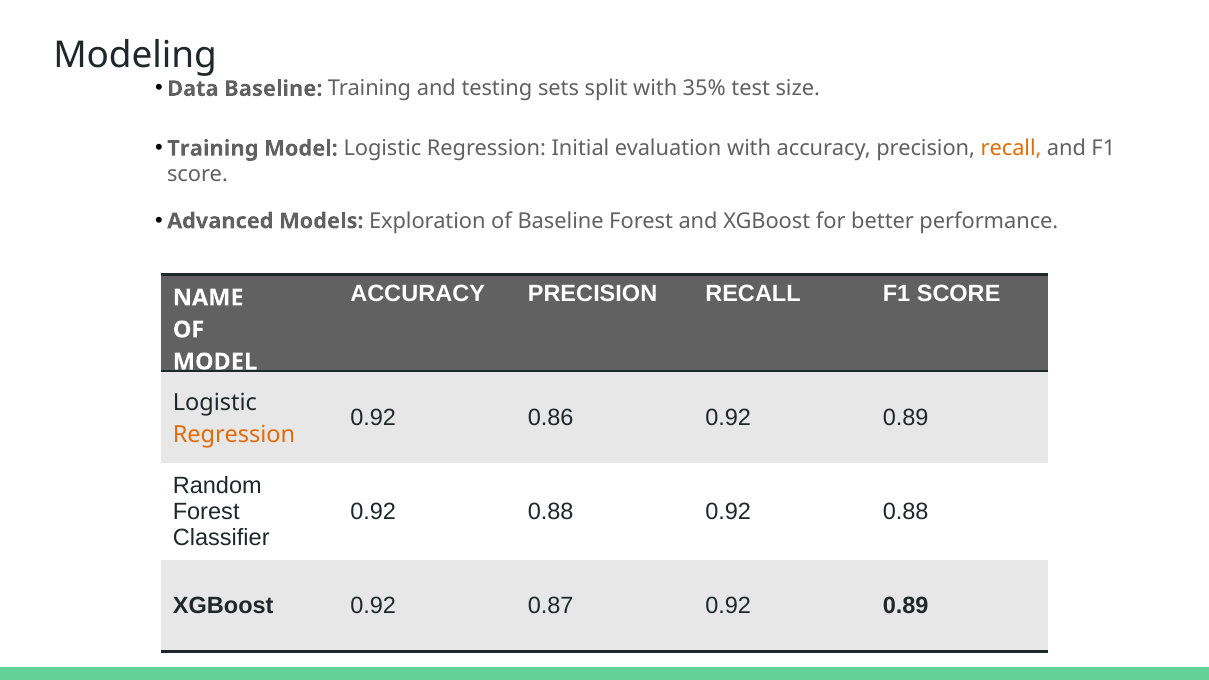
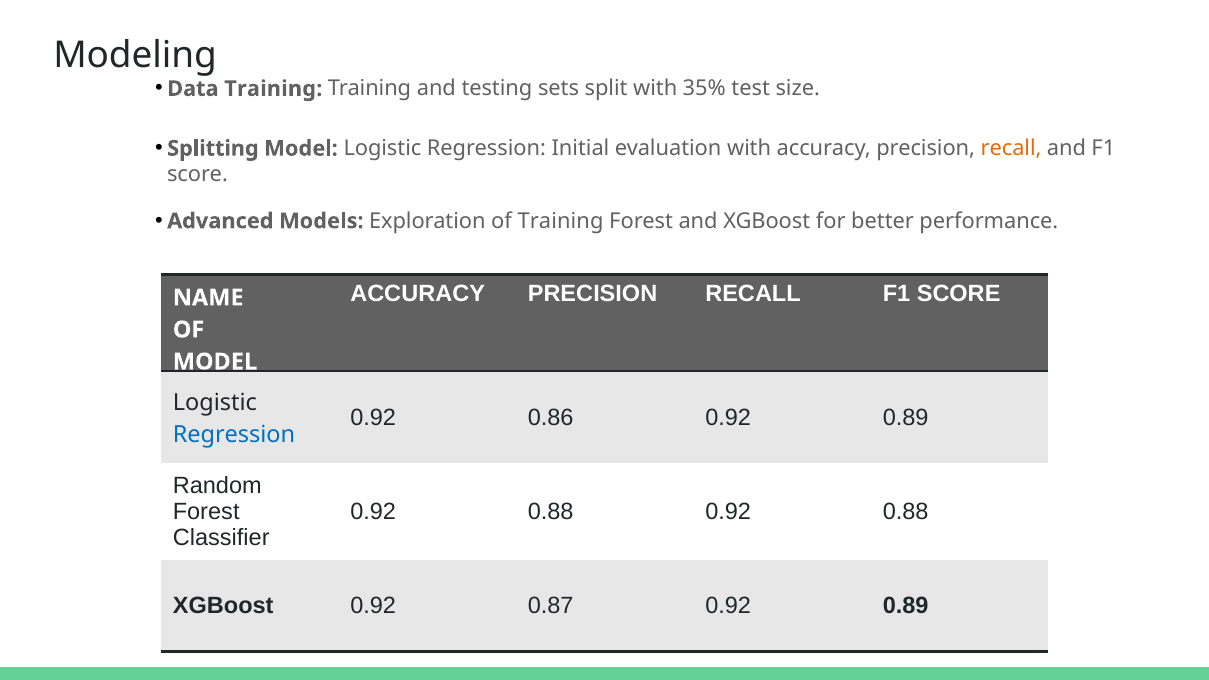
Data Baseline: Baseline -> Training
Training at (213, 148): Training -> Splitting
of Baseline: Baseline -> Training
Regression at (234, 434) colour: orange -> blue
